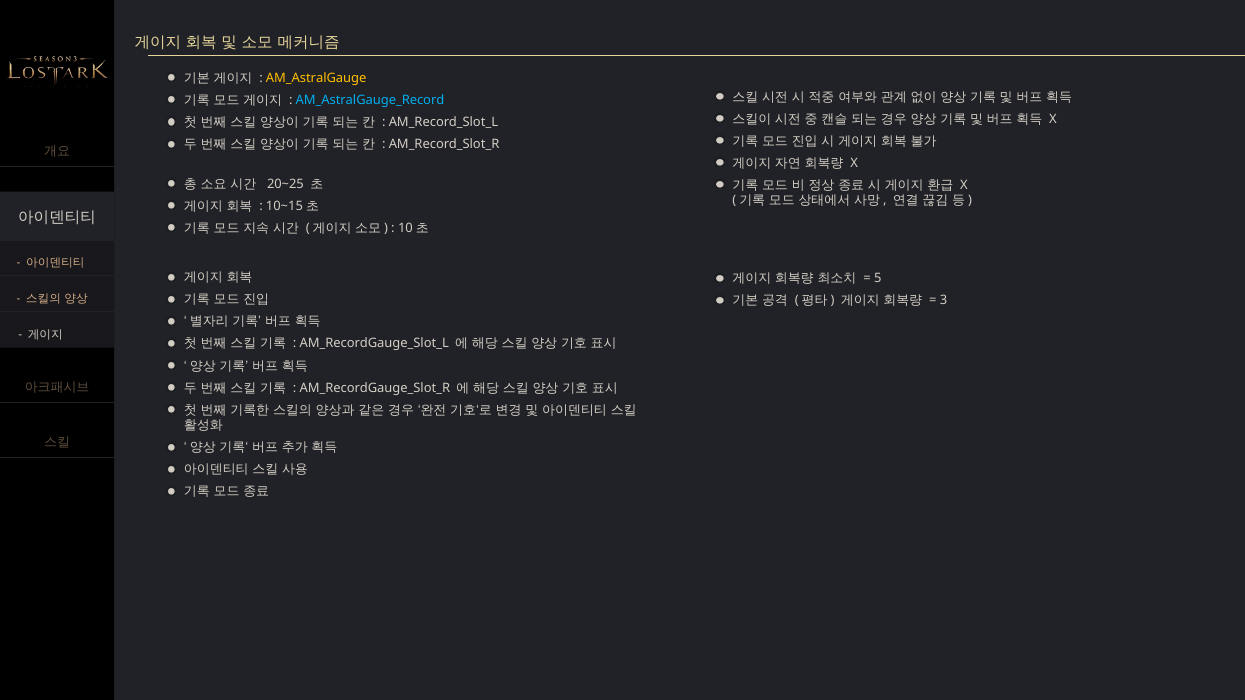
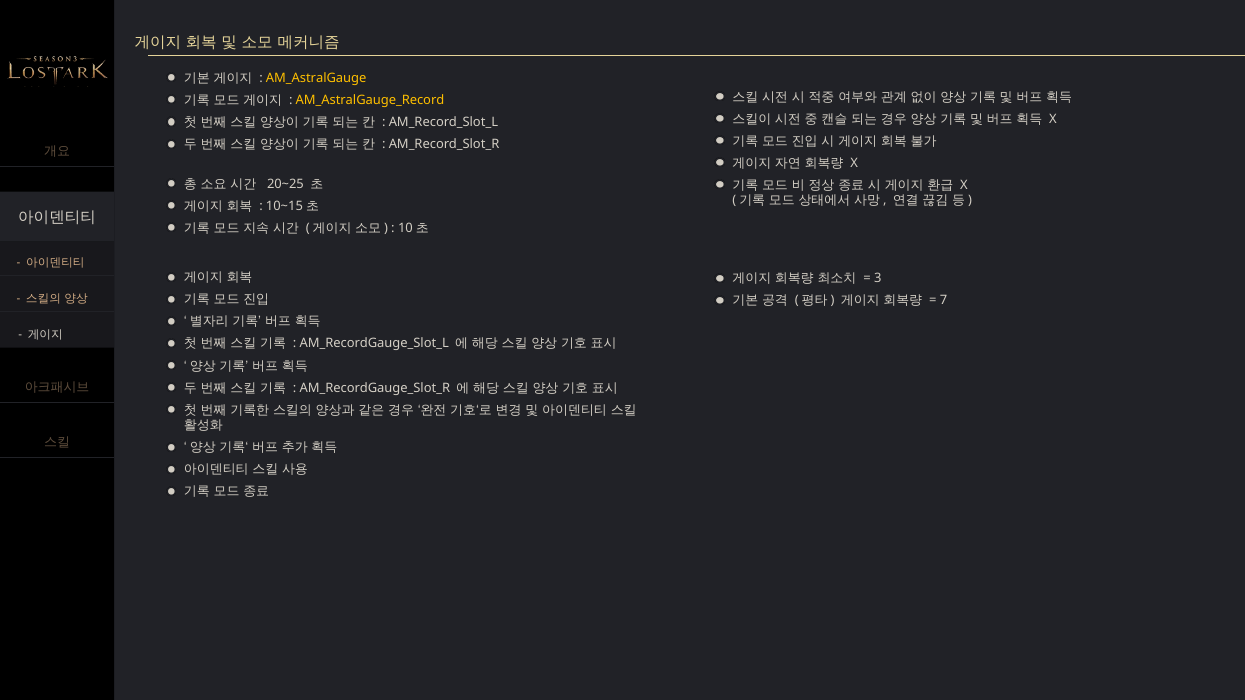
AM_AstralGauge_Record colour: light blue -> yellow
5: 5 -> 3
3: 3 -> 7
